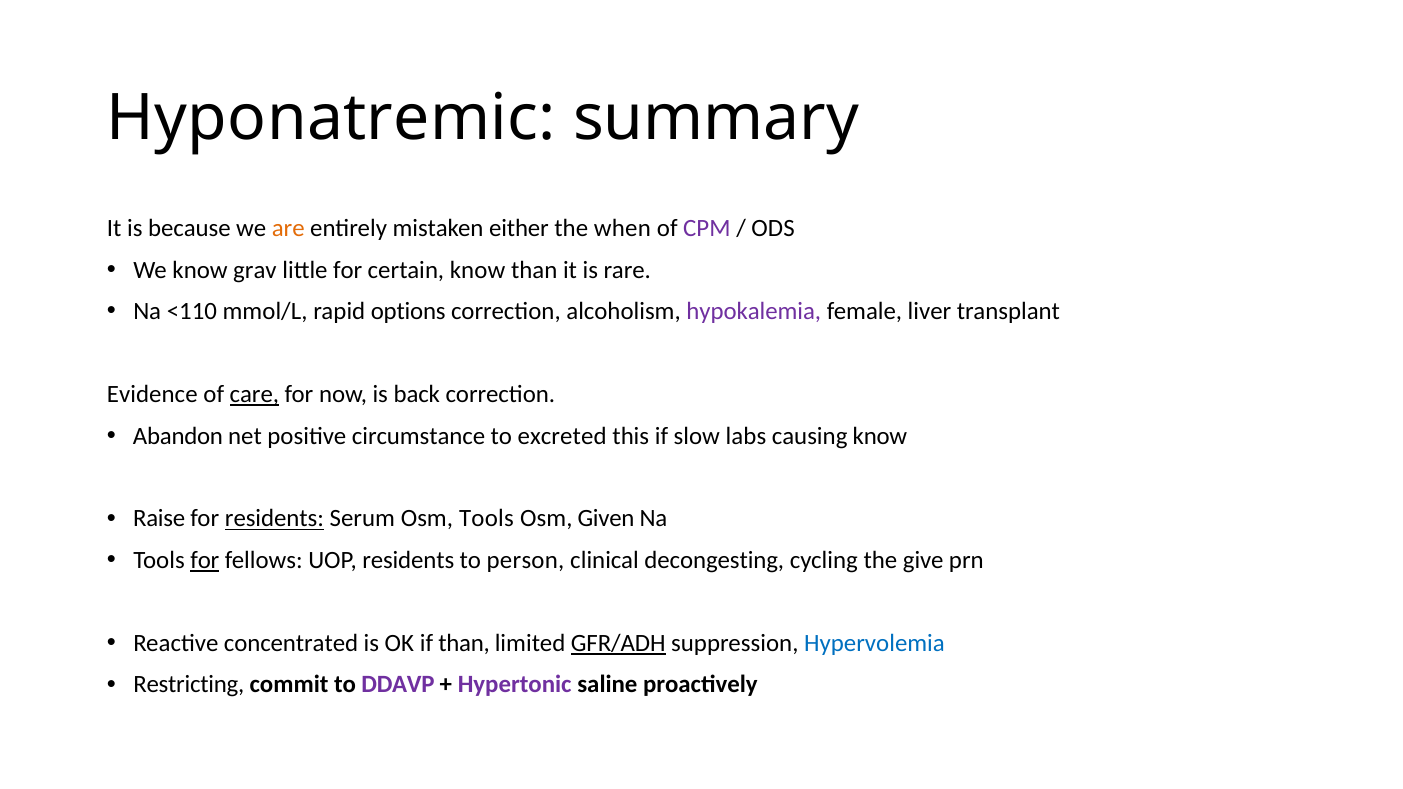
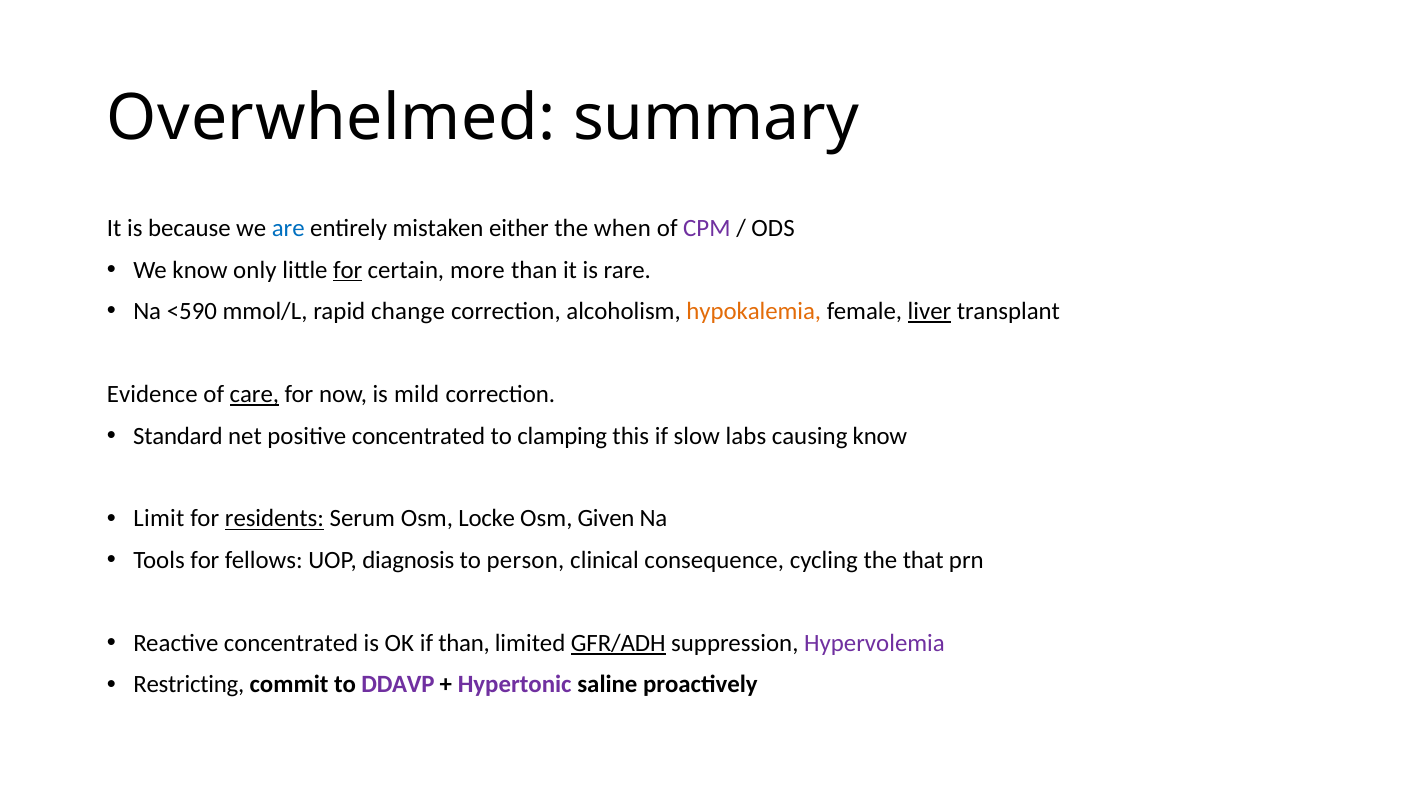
Hyponatremic: Hyponatremic -> Overwhelmed
are colour: orange -> blue
grav: grav -> only
for at (348, 270) underline: none -> present
certain know: know -> more
<110: <110 -> <590
options: options -> change
hypokalemia colour: purple -> orange
liver underline: none -> present
back: back -> mild
Abandon: Abandon -> Standard
positive circumstance: circumstance -> concentrated
excreted: excreted -> clamping
Raise: Raise -> Limit
Osm Tools: Tools -> Locke
for at (205, 560) underline: present -> none
UOP residents: residents -> diagnosis
decongesting: decongesting -> consequence
give: give -> that
Hypervolemia colour: blue -> purple
